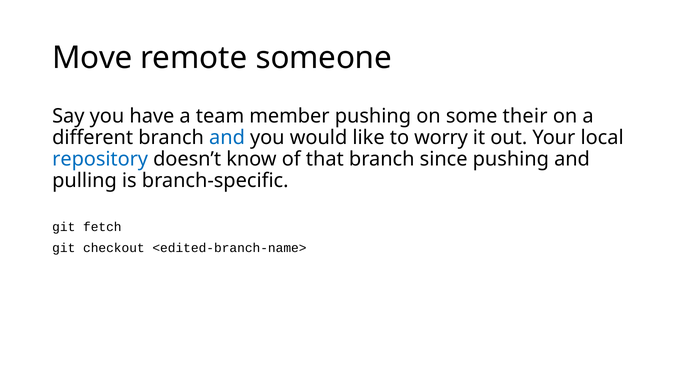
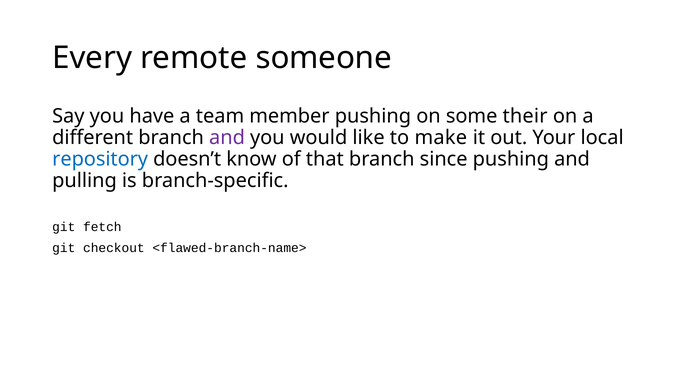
Move: Move -> Every
and at (227, 137) colour: blue -> purple
worry: worry -> make
<edited-branch-name>: <edited-branch-name> -> <flawed-branch-name>
